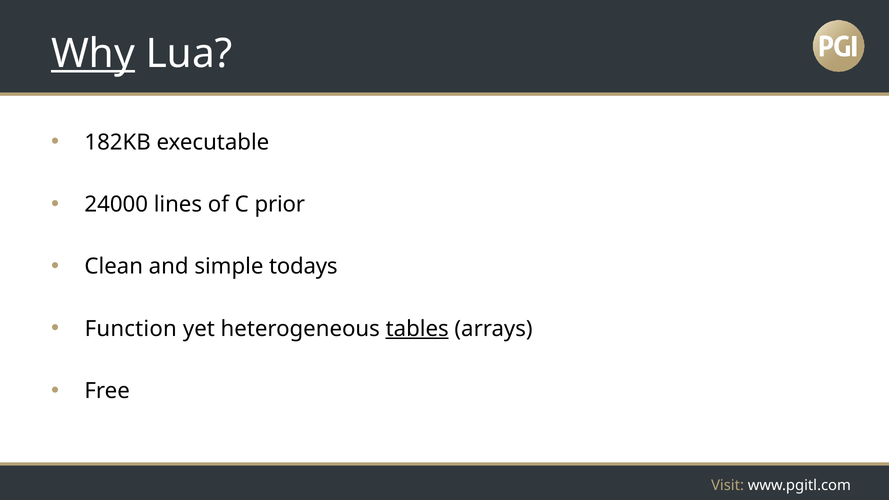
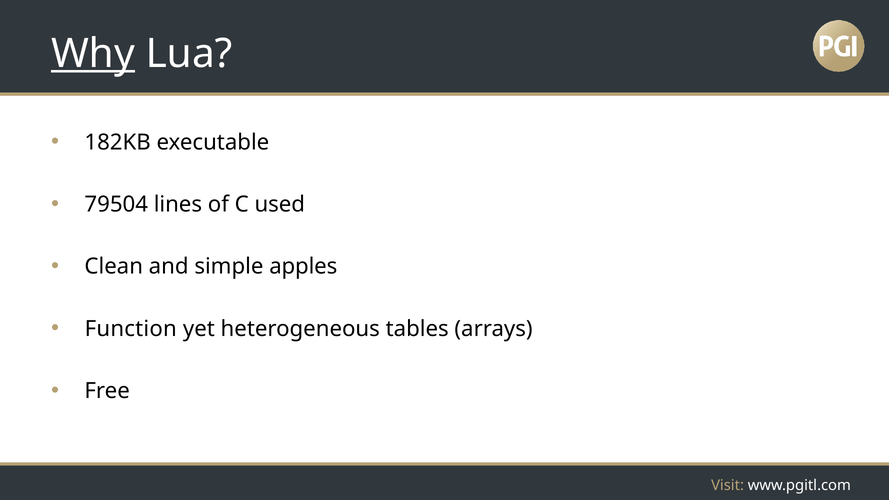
24000: 24000 -> 79504
prior: prior -> used
todays: todays -> apples
tables underline: present -> none
